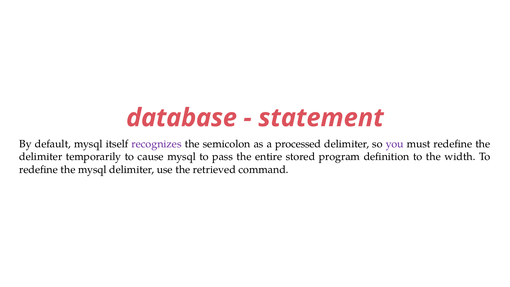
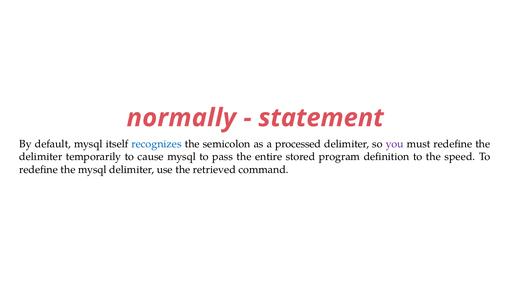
database: database -> normally
recognizes colour: purple -> blue
width: width -> speed
